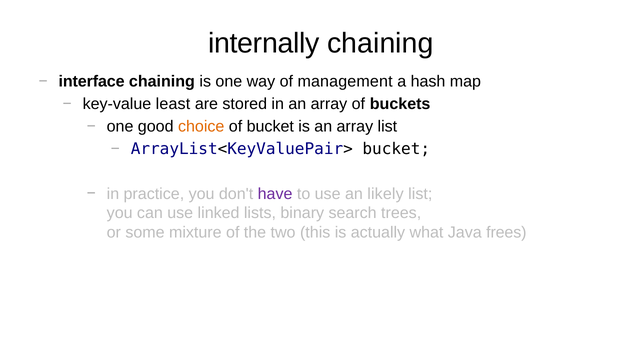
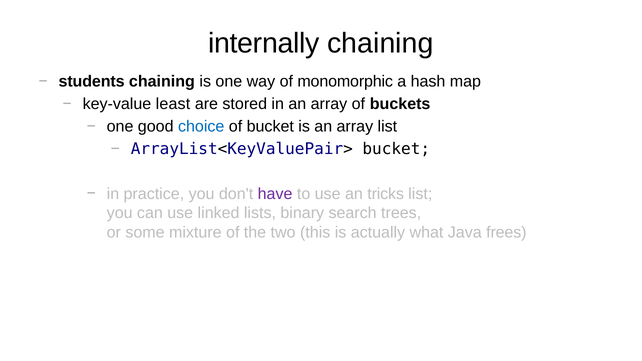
interface: interface -> students
management: management -> monomorphic
choice colour: orange -> blue
likely: likely -> tricks
